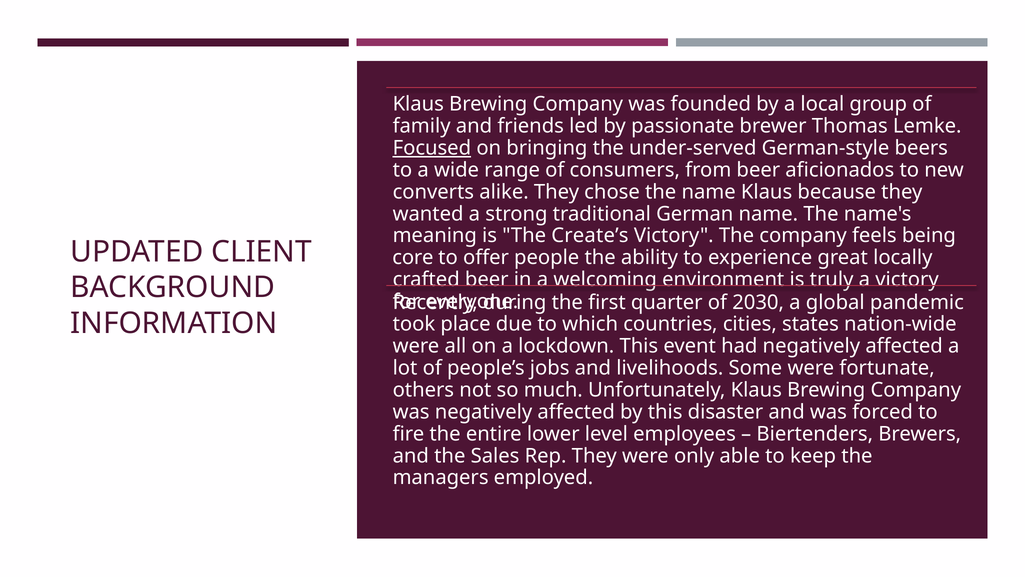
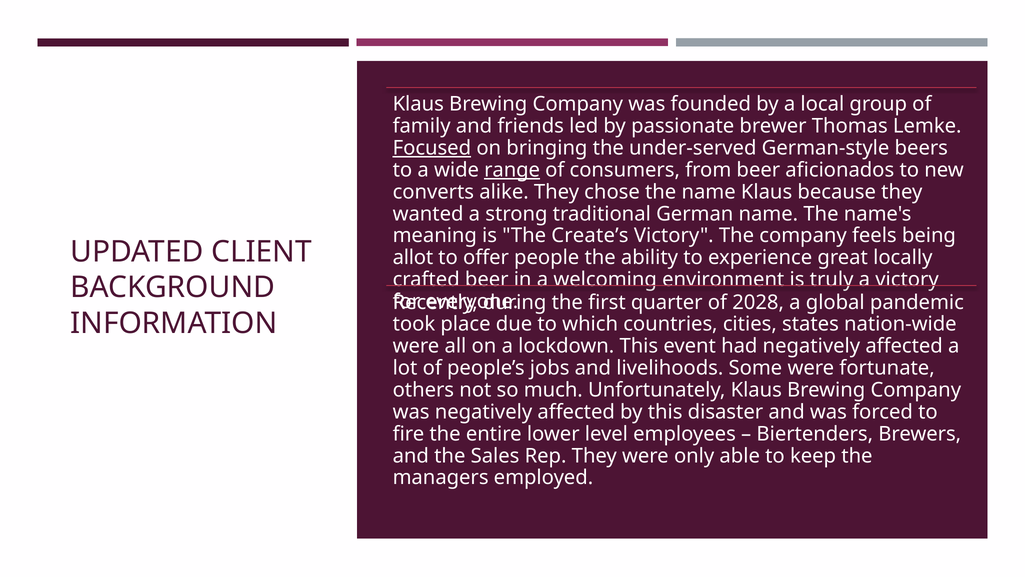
range underline: none -> present
core: core -> allot
2030: 2030 -> 2028
